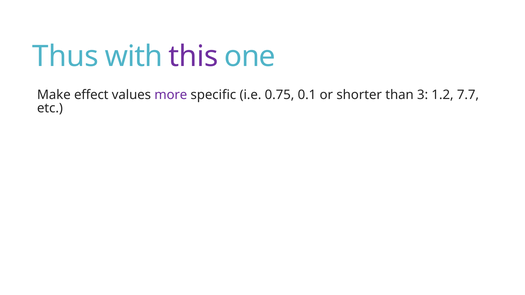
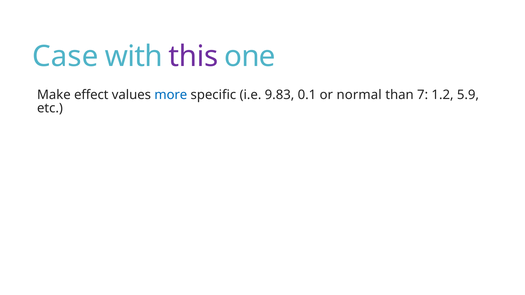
Thus: Thus -> Case
more colour: purple -> blue
0.75: 0.75 -> 9.83
shorter: shorter -> normal
3: 3 -> 7
7.7: 7.7 -> 5.9
